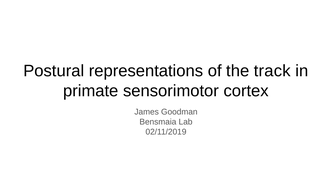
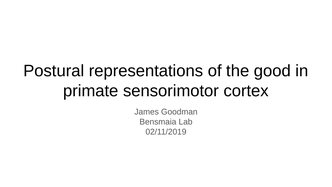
track: track -> good
